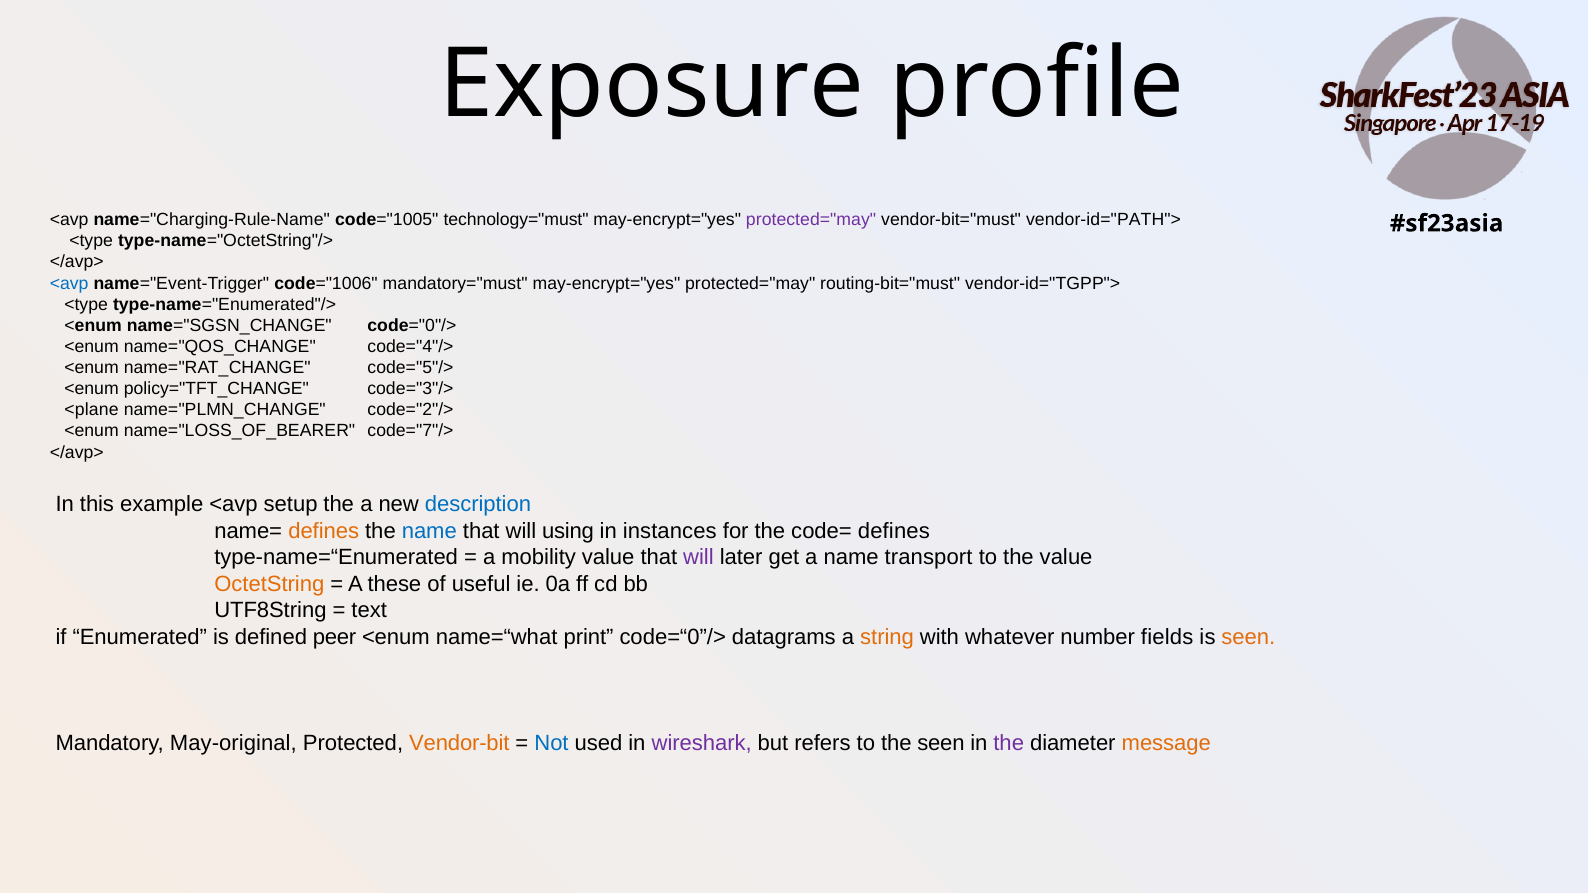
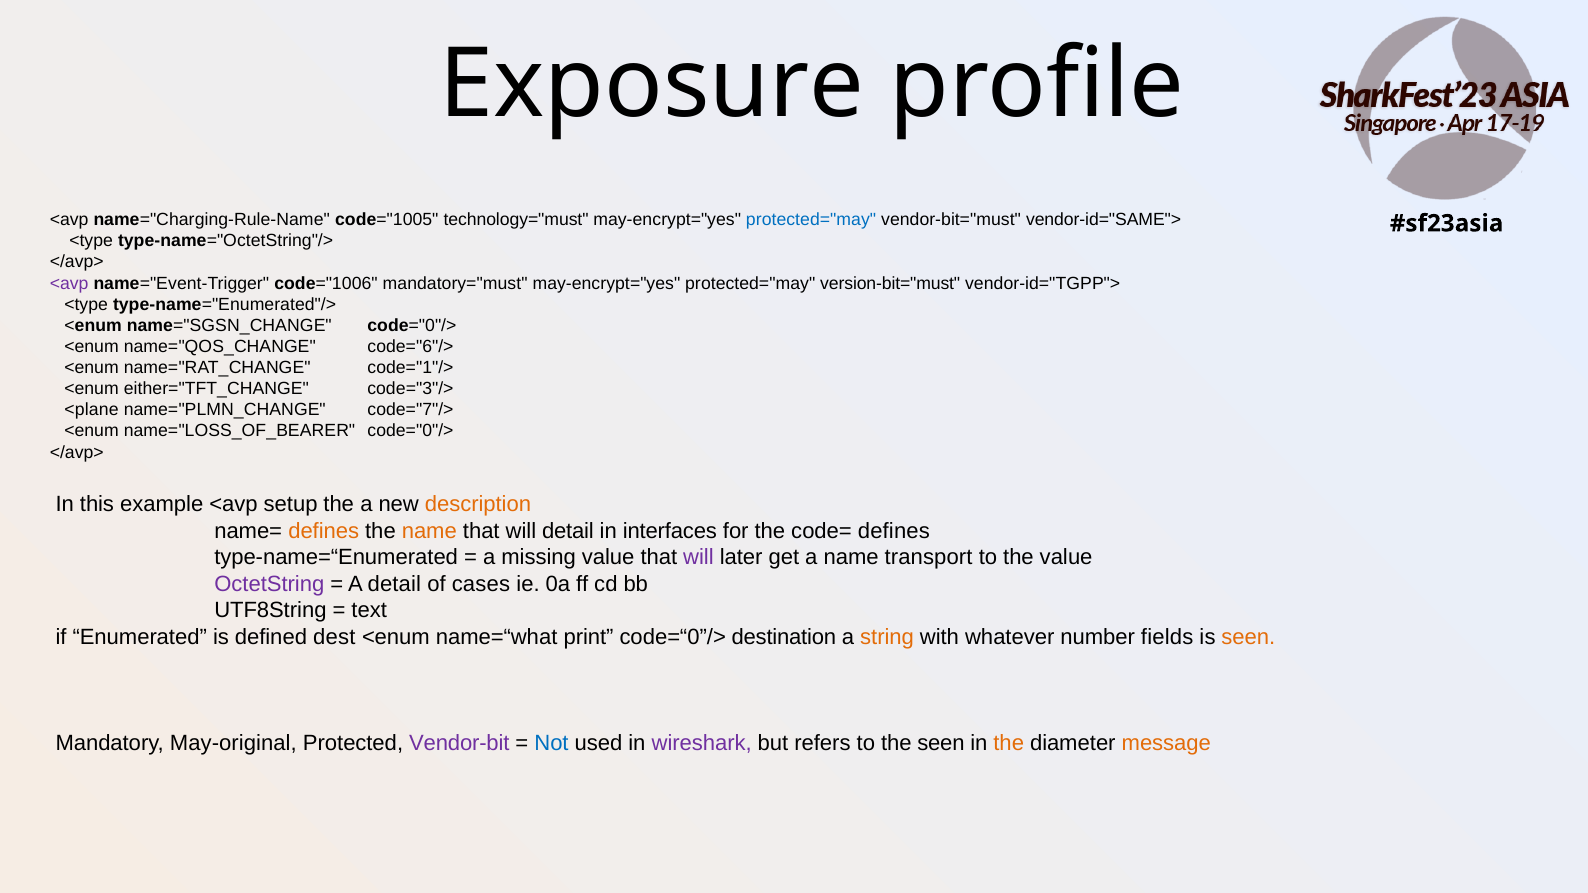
protected="may at (811, 220) colour: purple -> blue
vendor-id="PATH">: vendor-id="PATH"> -> vendor-id="SAME">
<avp at (69, 283) colour: blue -> purple
routing-bit="must: routing-bit="must -> version-bit="must
code="4"/>: code="4"/> -> code="6"/>
code="5"/>: code="5"/> -> code="1"/>
policy="TFT_CHANGE: policy="TFT_CHANGE -> either="TFT_CHANGE
code="2"/>: code="2"/> -> code="7"/>
name="LOSS_OF_BEARER code="7"/>: code="7"/> -> code="0"/>
description colour: blue -> orange
name at (429, 531) colour: blue -> orange
will using: using -> detail
instances: instances -> interfaces
mobility: mobility -> missing
OctetString colour: orange -> purple
A these: these -> detail
useful: useful -> cases
peer: peer -> dest
datagrams: datagrams -> destination
Vendor-bit colour: orange -> purple
the at (1009, 743) colour: purple -> orange
